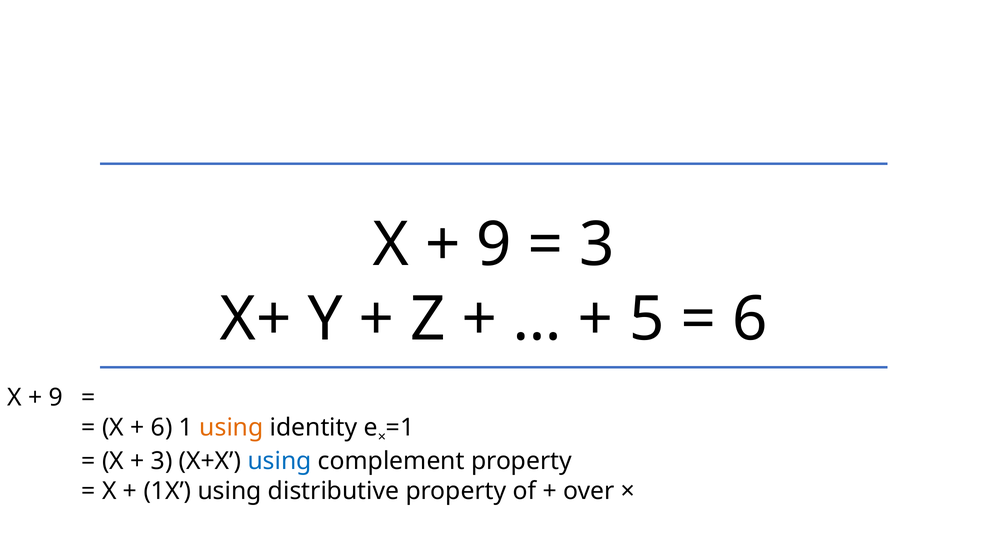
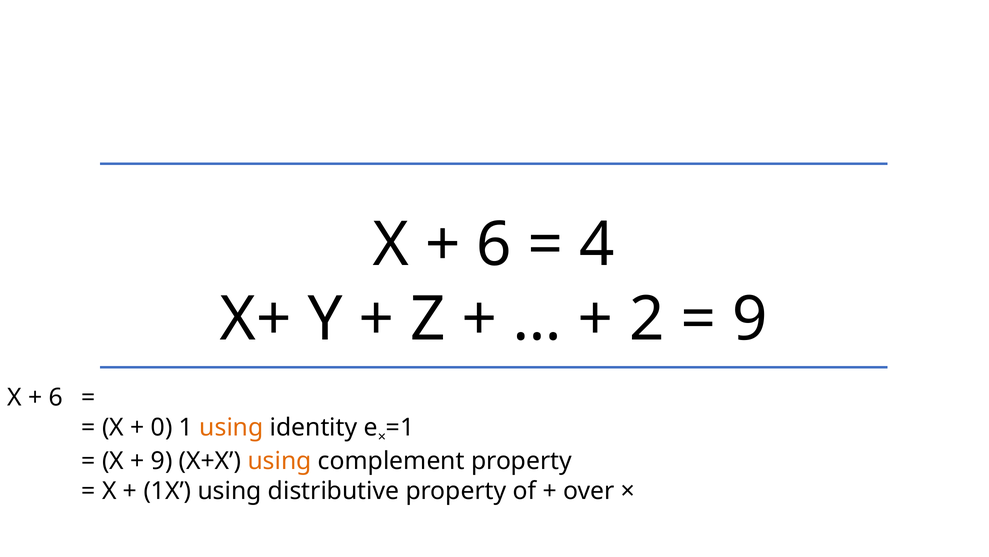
9 at (494, 245): 9 -> 6
3 at (597, 245): 3 -> 4
5: 5 -> 2
6 at (750, 319): 6 -> 9
9 at (56, 397): 9 -> 6
6 at (162, 427): 6 -> 0
3 at (162, 461): 3 -> 9
using at (280, 461) colour: blue -> orange
